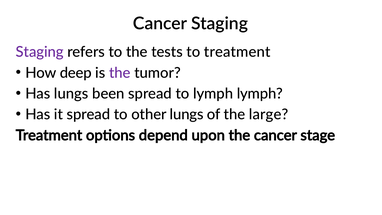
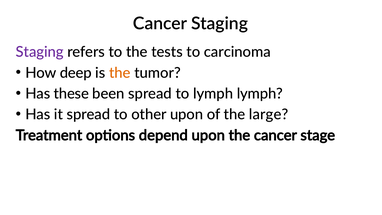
to treatment: treatment -> carcinoma
the at (120, 73) colour: purple -> orange
Has lungs: lungs -> these
other lungs: lungs -> upon
